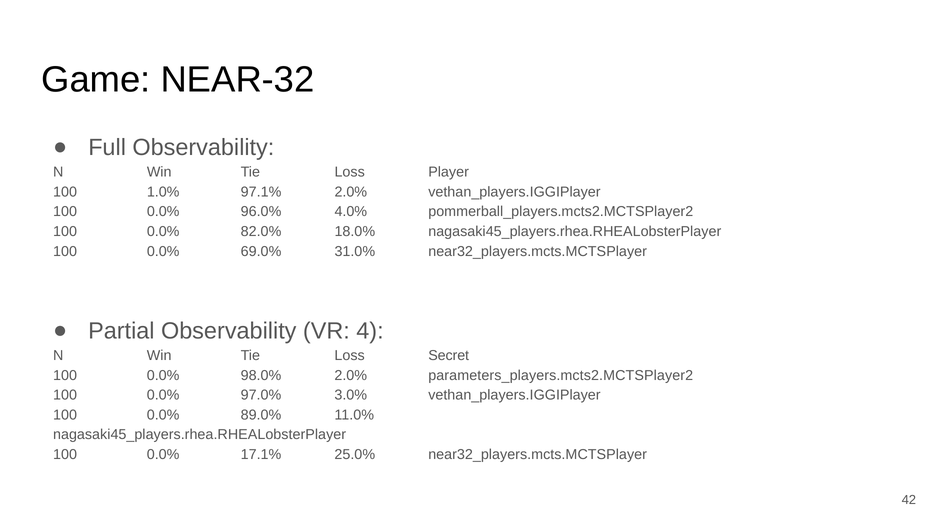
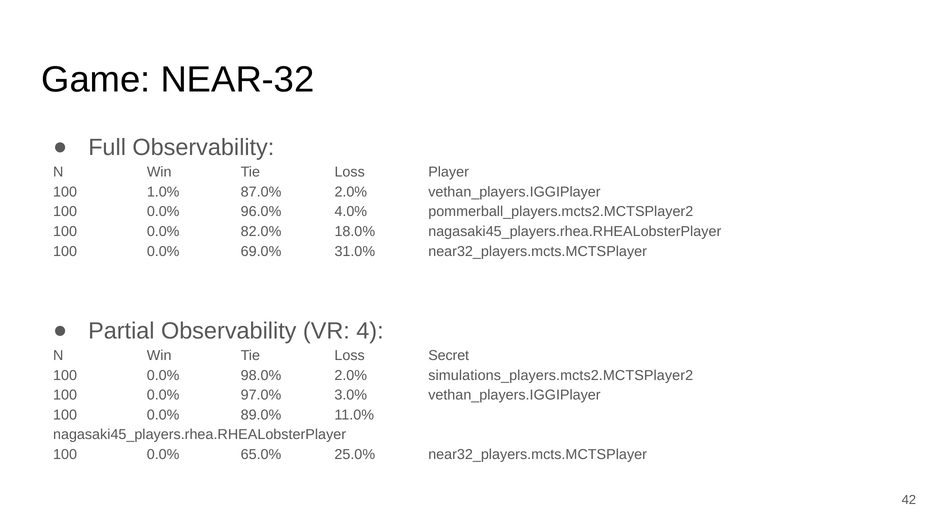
97.1%: 97.1% -> 87.0%
parameters_players.mcts2.MCTSPlayer2: parameters_players.mcts2.MCTSPlayer2 -> simulations_players.mcts2.MCTSPlayer2
17.1%: 17.1% -> 65.0%
